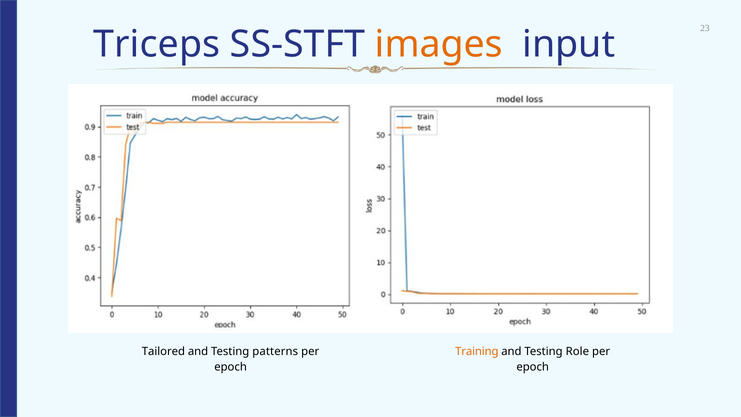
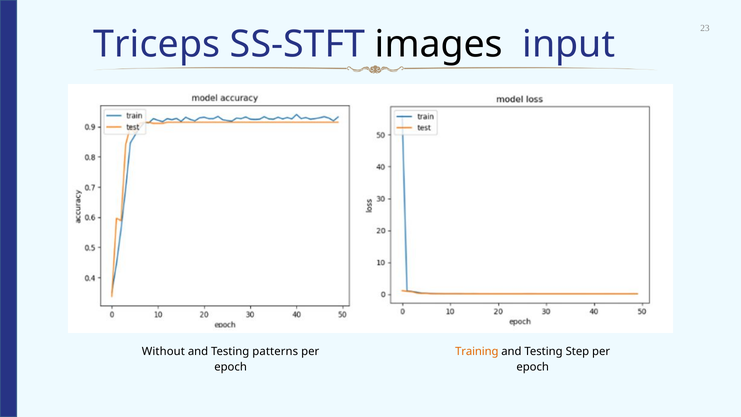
images colour: orange -> black
Tailored: Tailored -> Without
Role: Role -> Step
